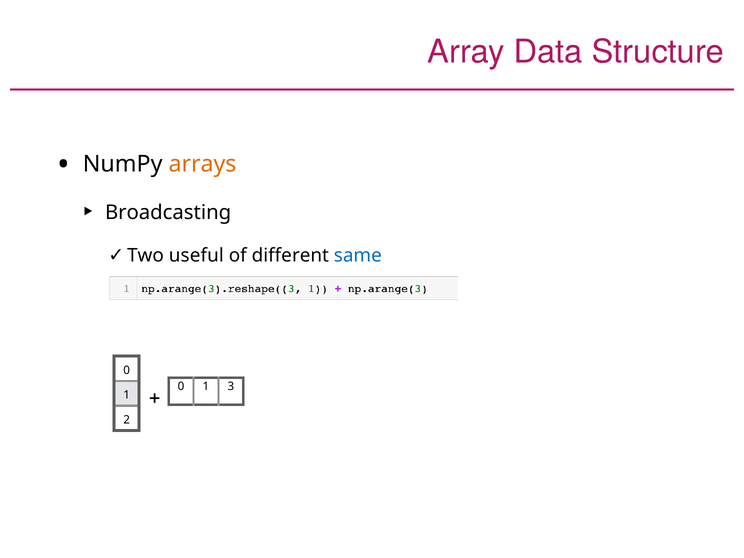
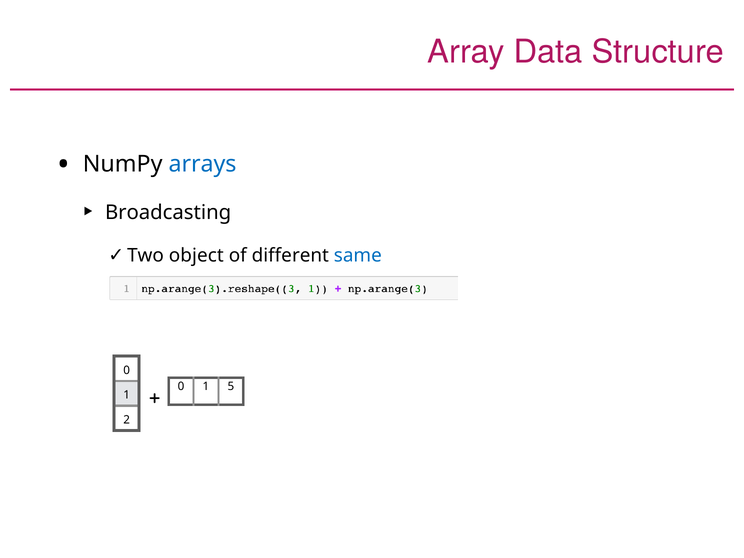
arrays colour: orange -> blue
useful: useful -> object
3: 3 -> 5
